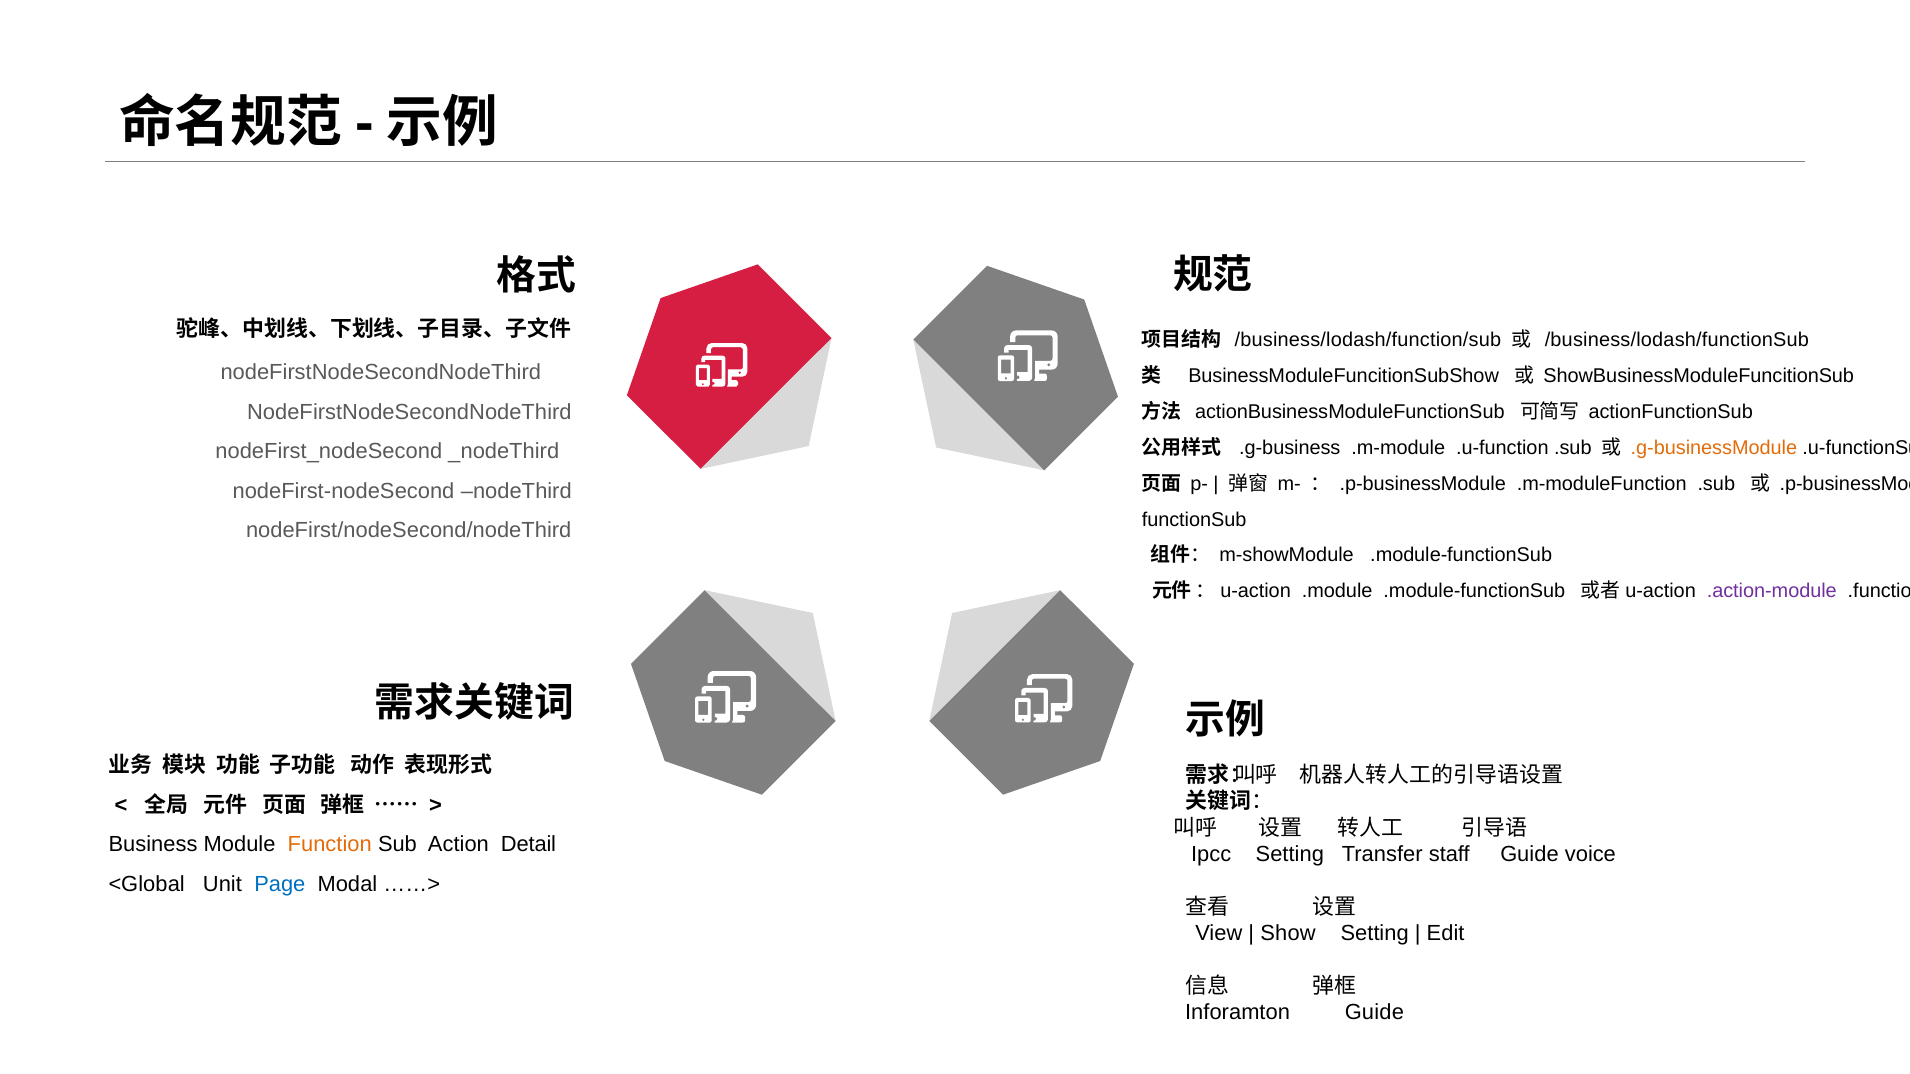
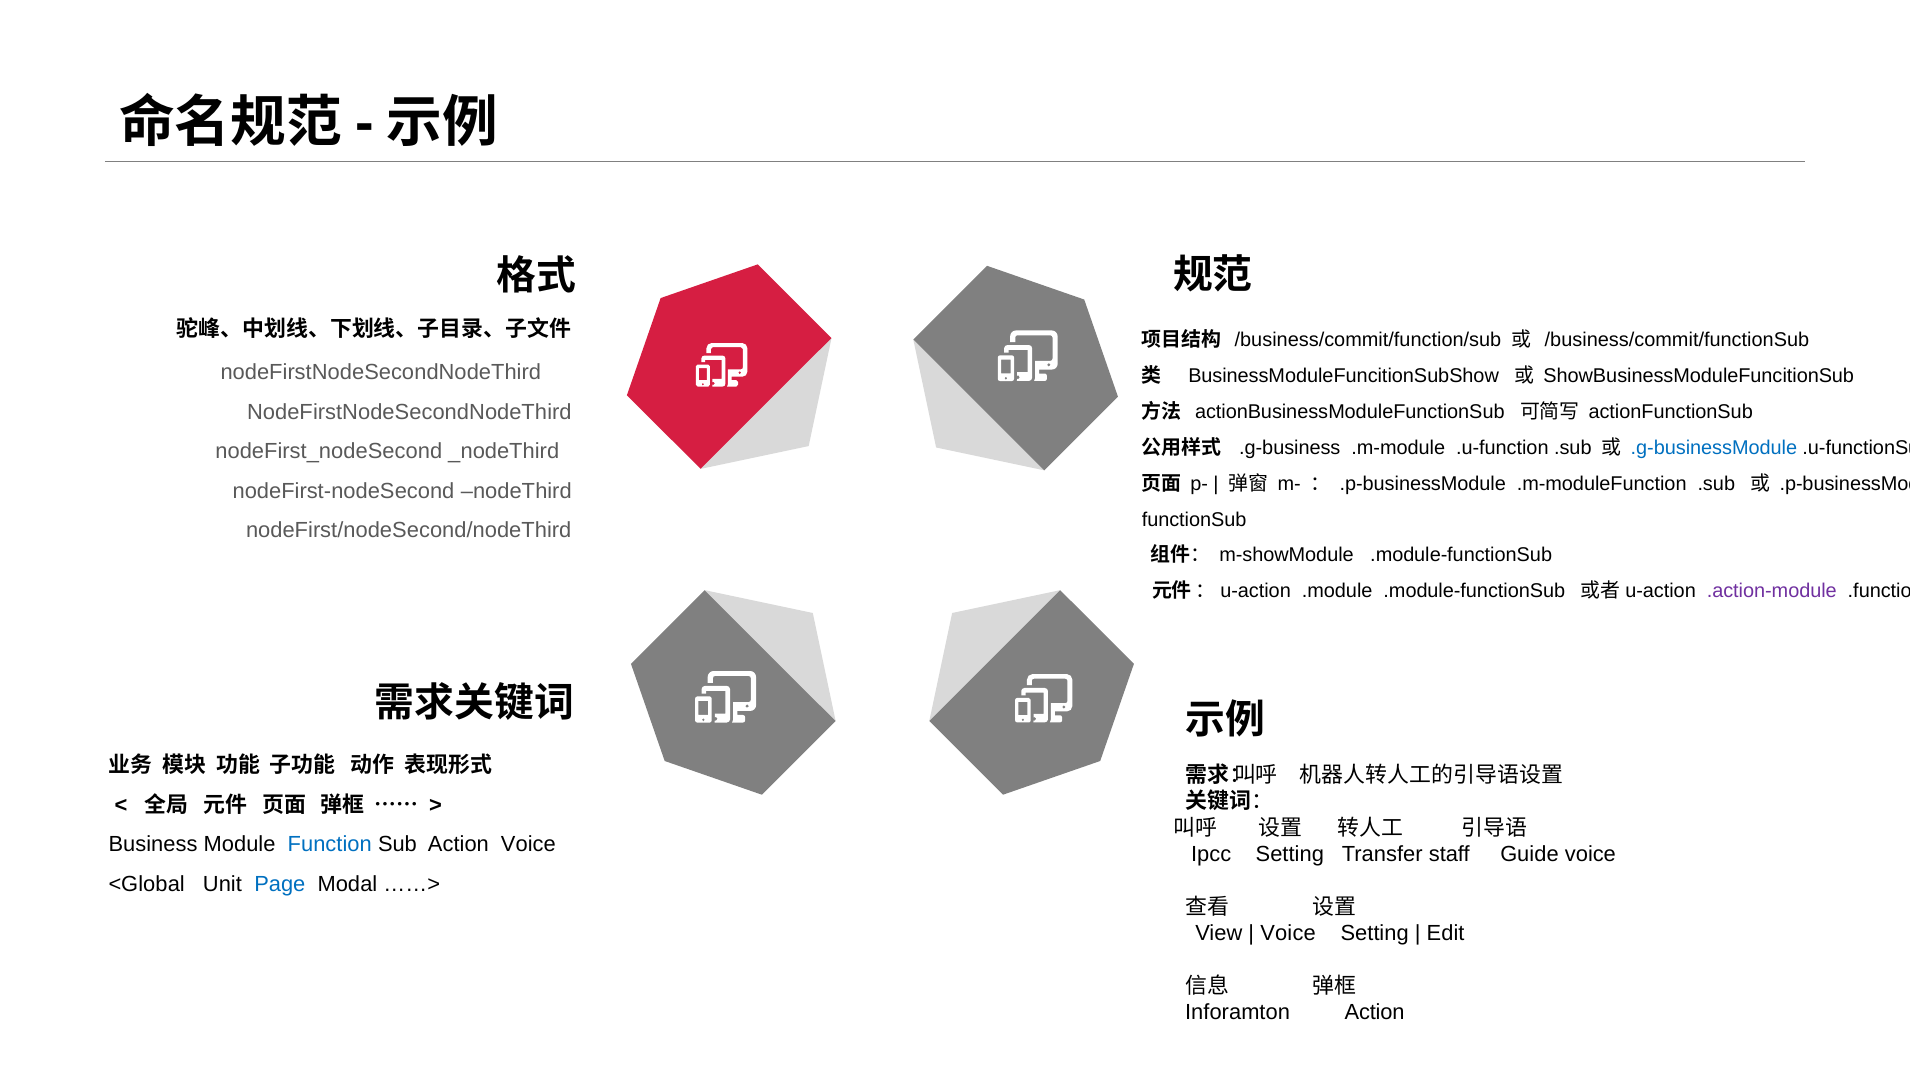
/business/lodash/function/sub: /business/lodash/function/sub -> /business/commit/function/sub
/business/lodash/functionSub: /business/lodash/functionSub -> /business/commit/functionSub
.g-businessModule colour: orange -> blue
Function colour: orange -> blue
Action Detail: Detail -> Voice
Show at (1288, 933): Show -> Voice
Inforamton Guide: Guide -> Action
